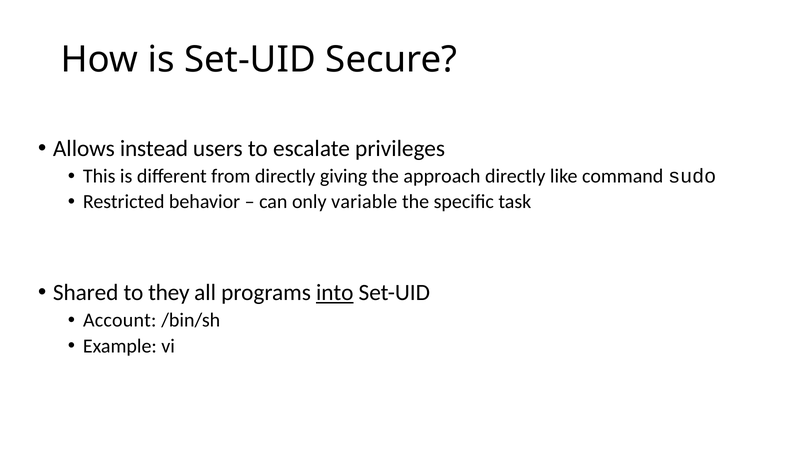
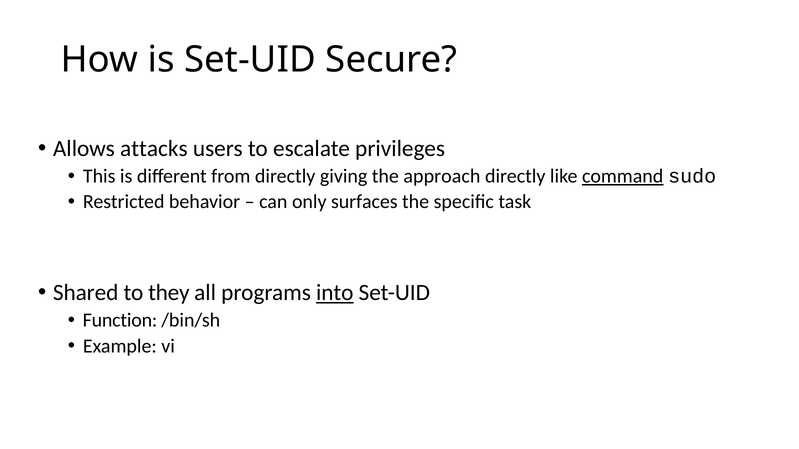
instead: instead -> attacks
command underline: none -> present
variable: variable -> surfaces
Account: Account -> Function
